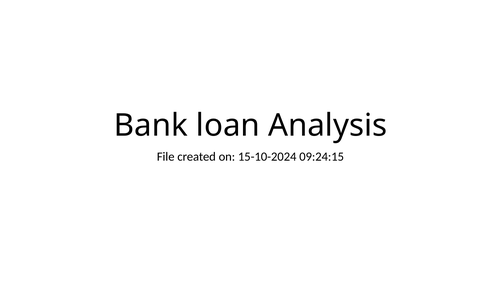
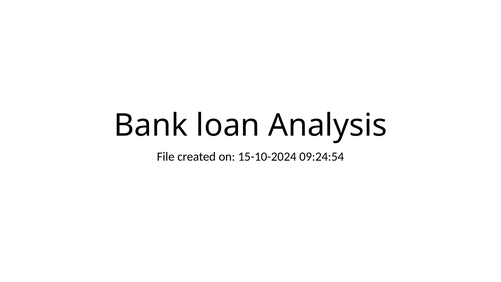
09:24:15: 09:24:15 -> 09:24:54
